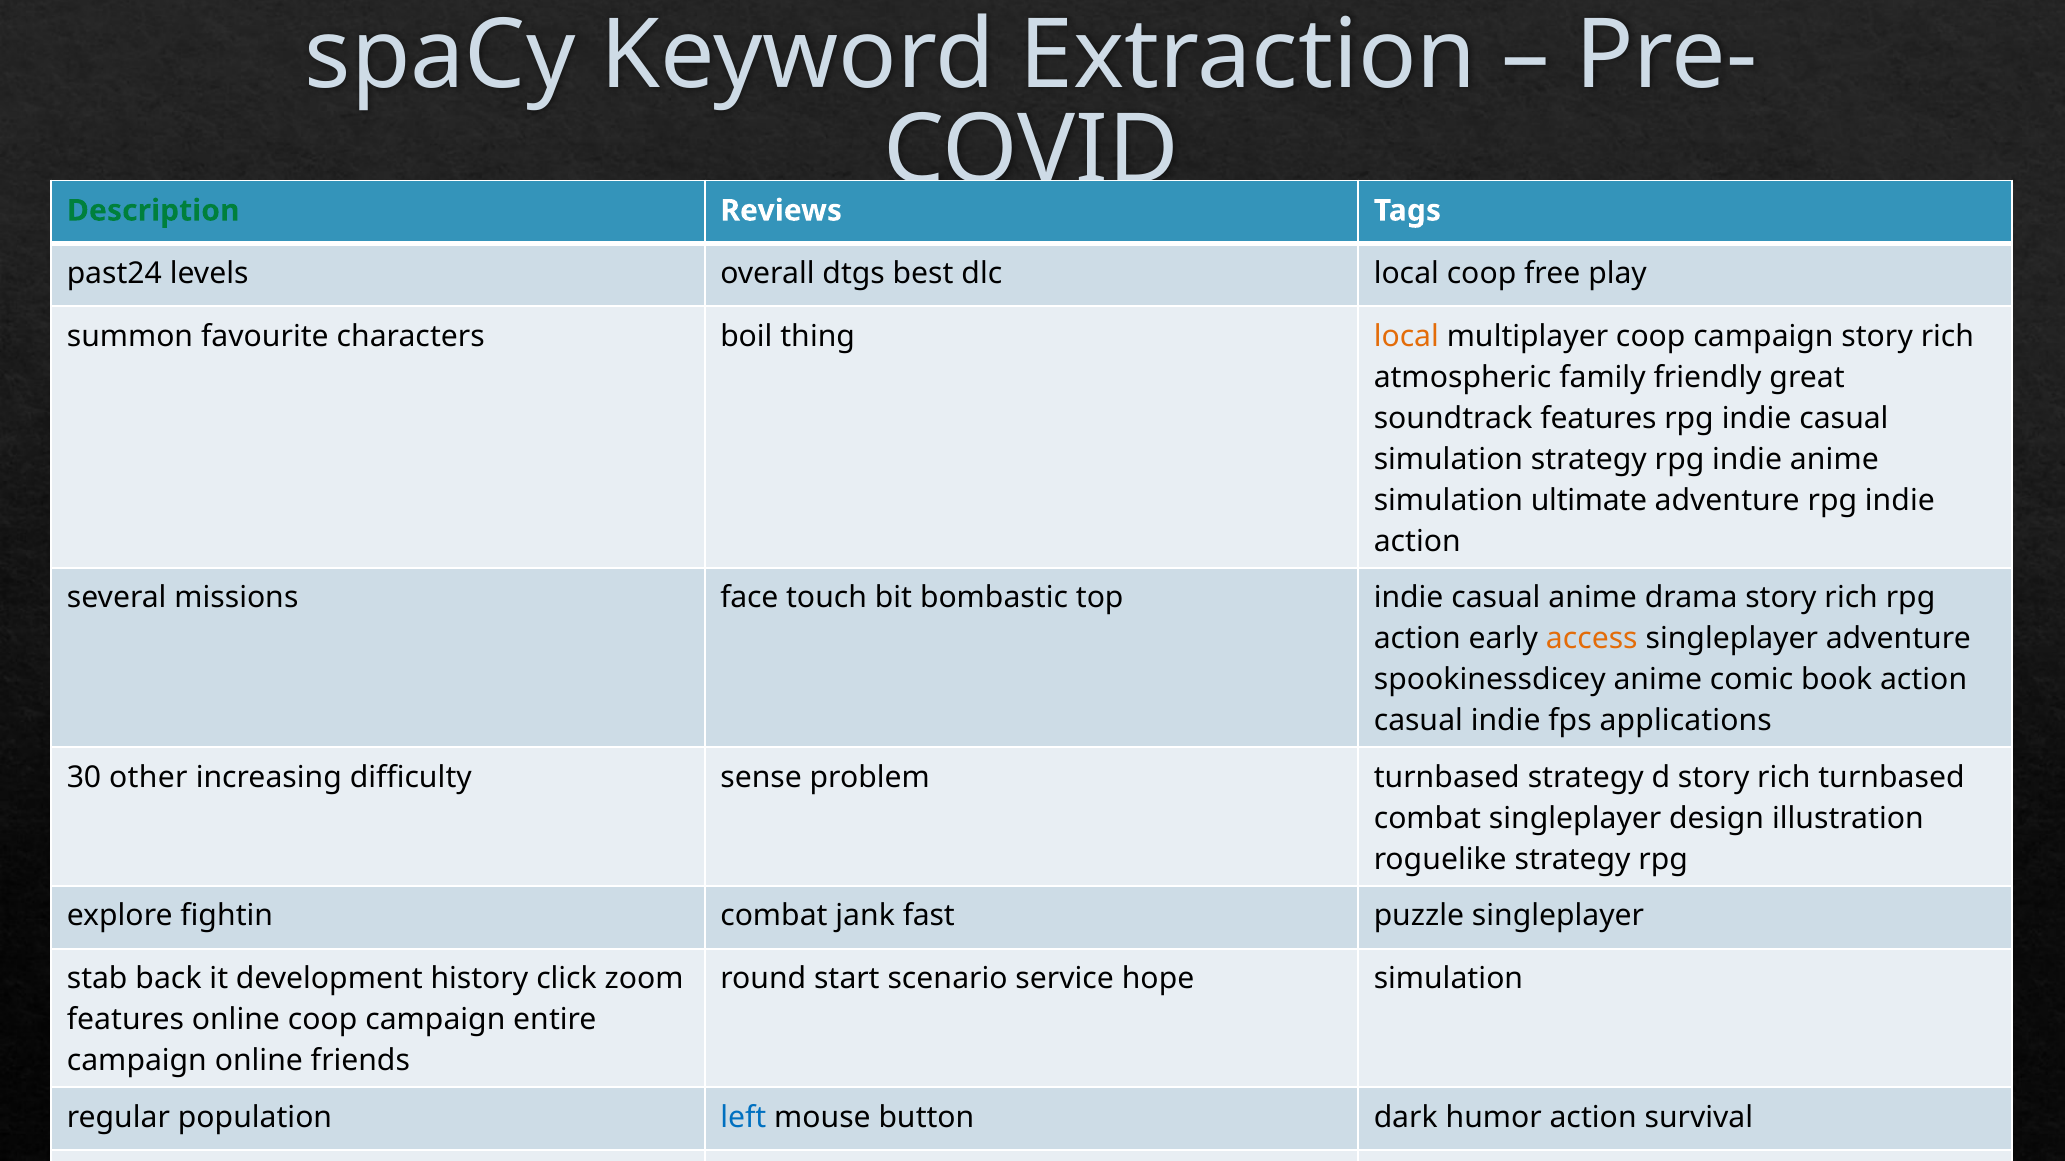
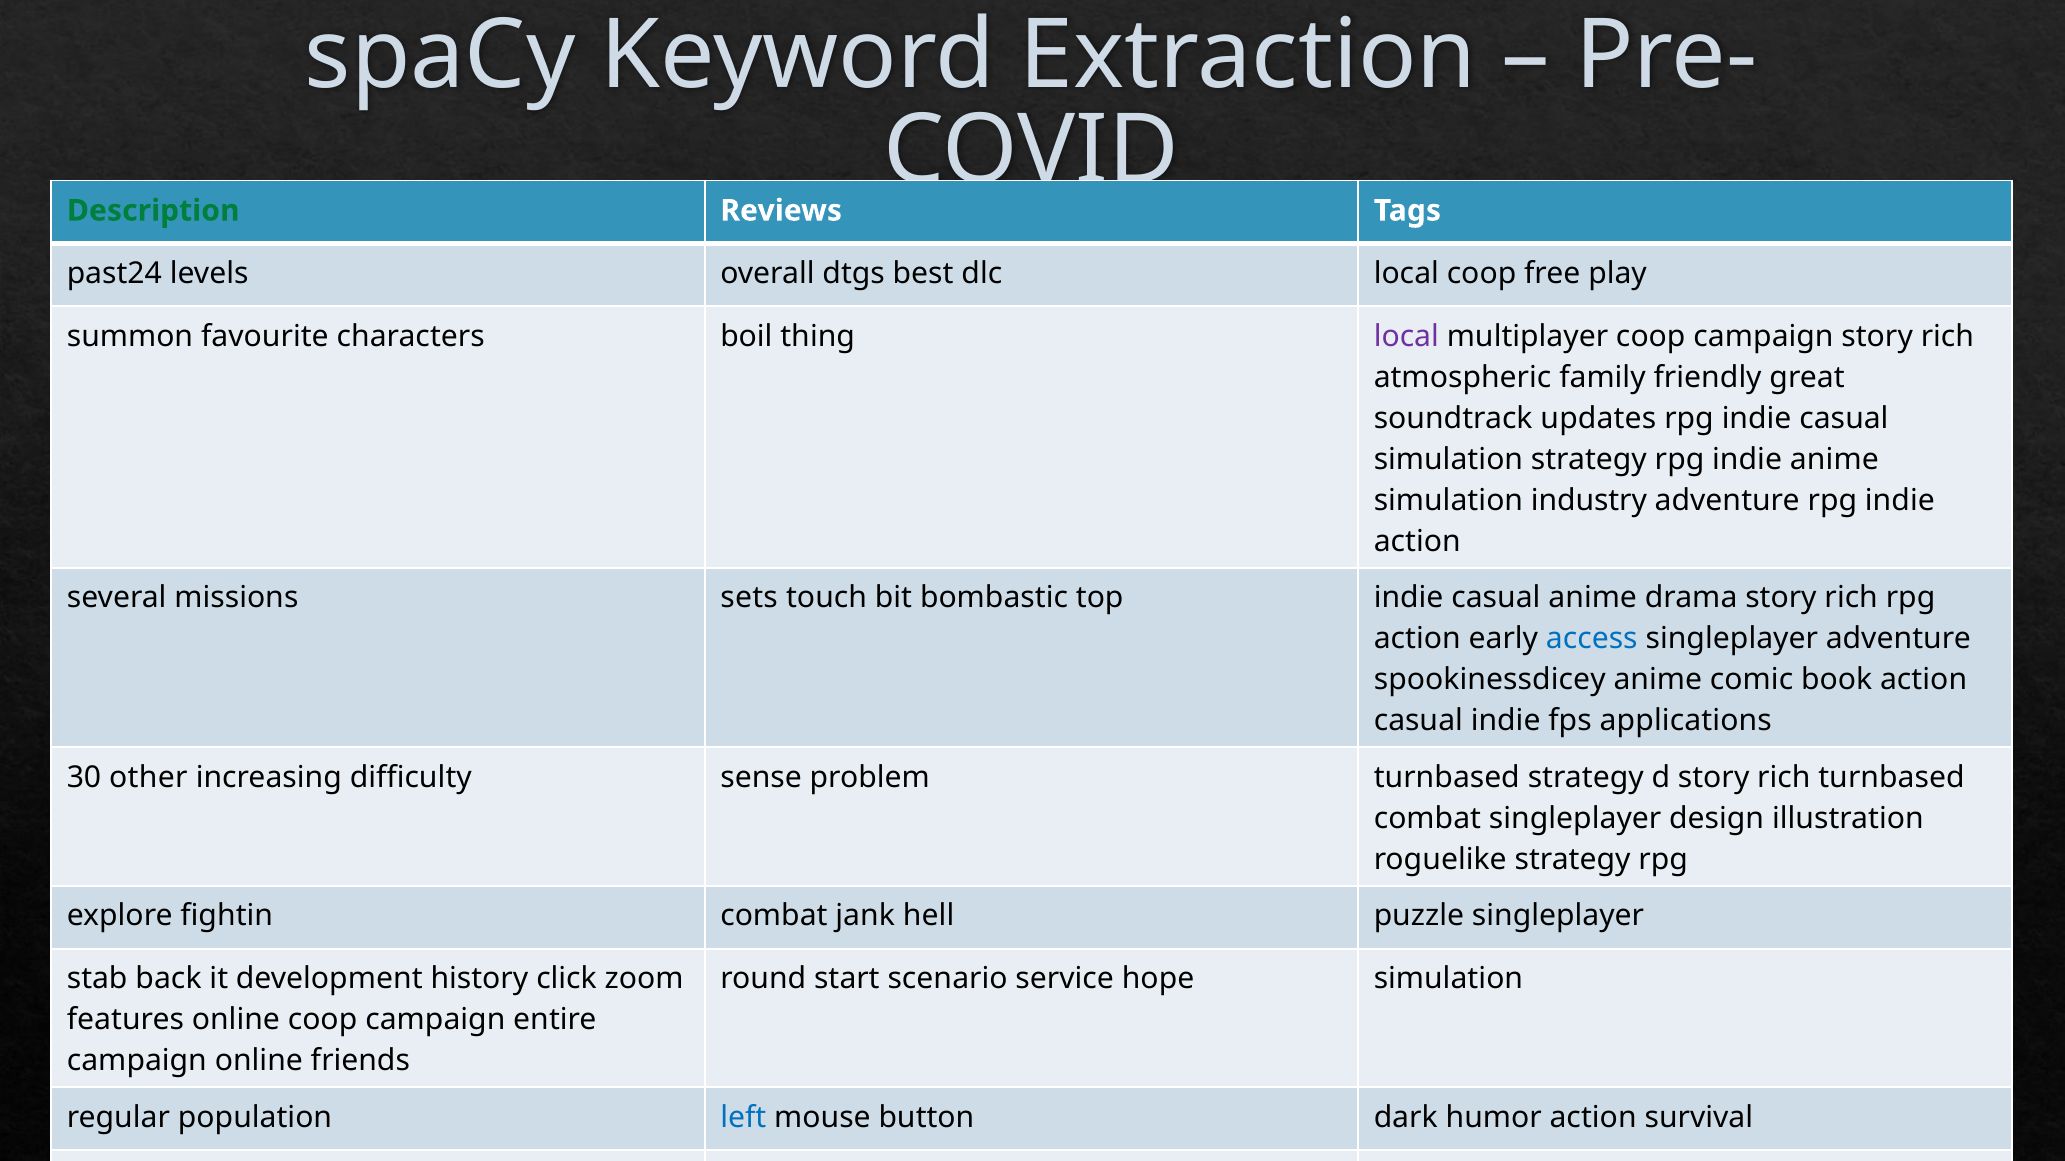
local at (1406, 336) colour: orange -> purple
soundtrack features: features -> updates
simulation ultimate: ultimate -> industry
face: face -> sets
access colour: orange -> blue
jank fast: fast -> hell
